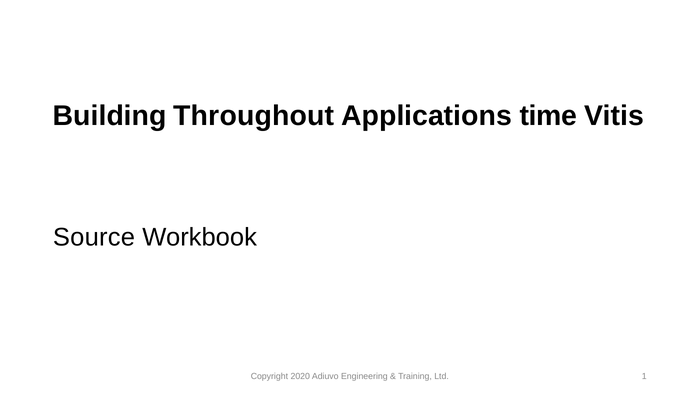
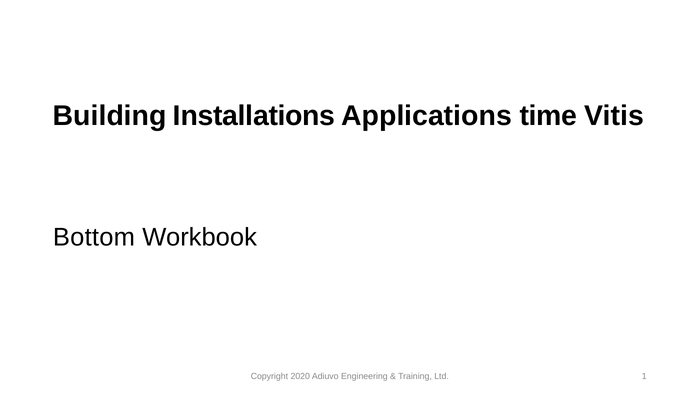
Throughout: Throughout -> Installations
Source: Source -> Bottom
